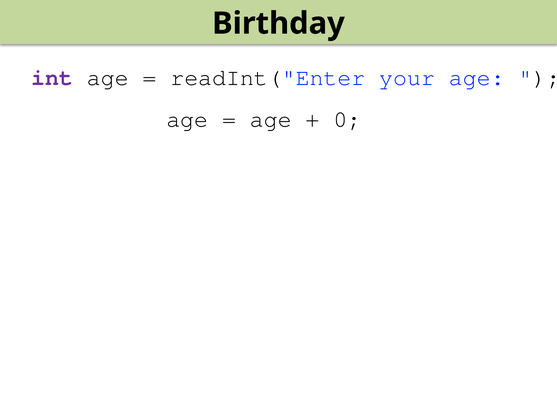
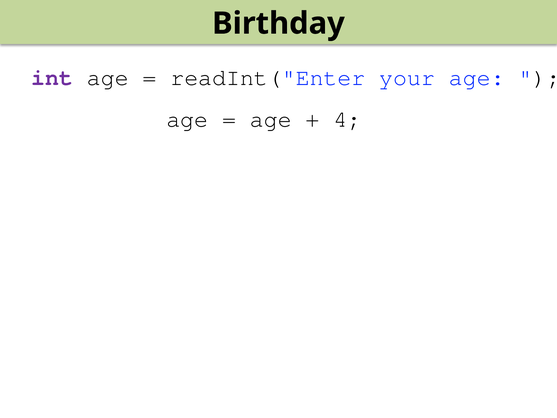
0: 0 -> 4
